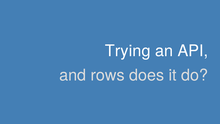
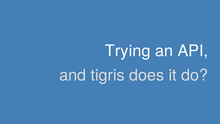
rows: rows -> tigris
